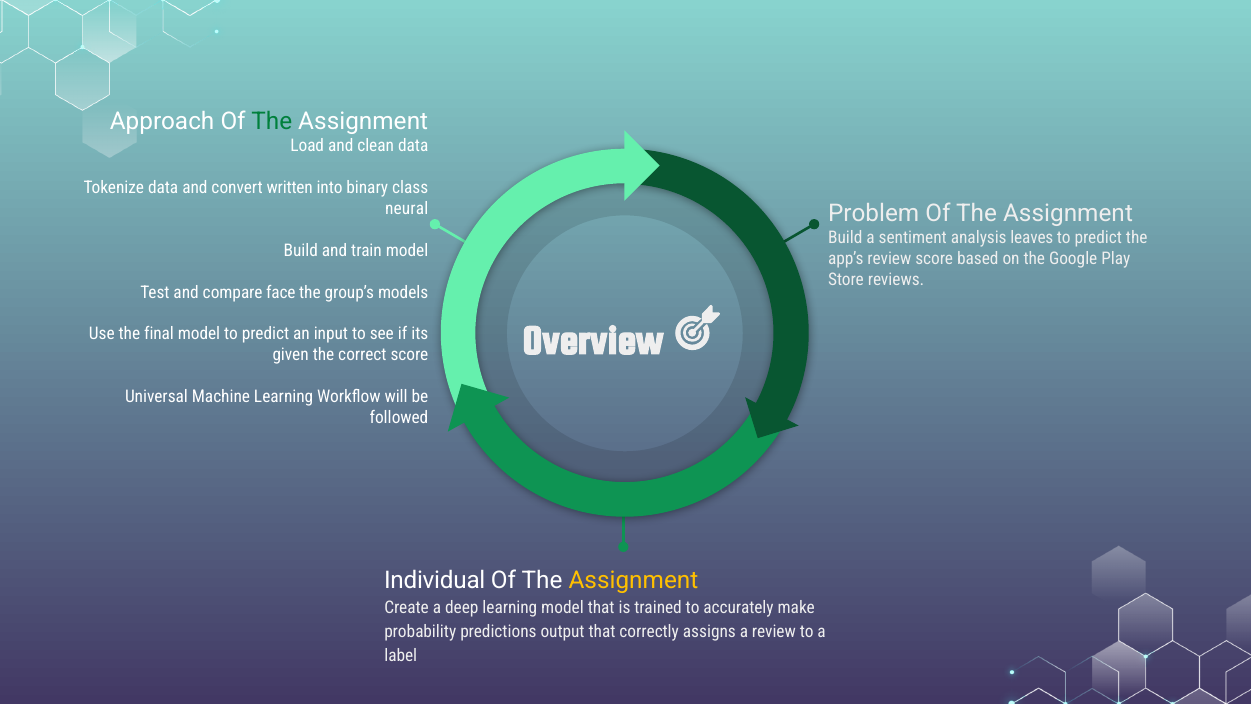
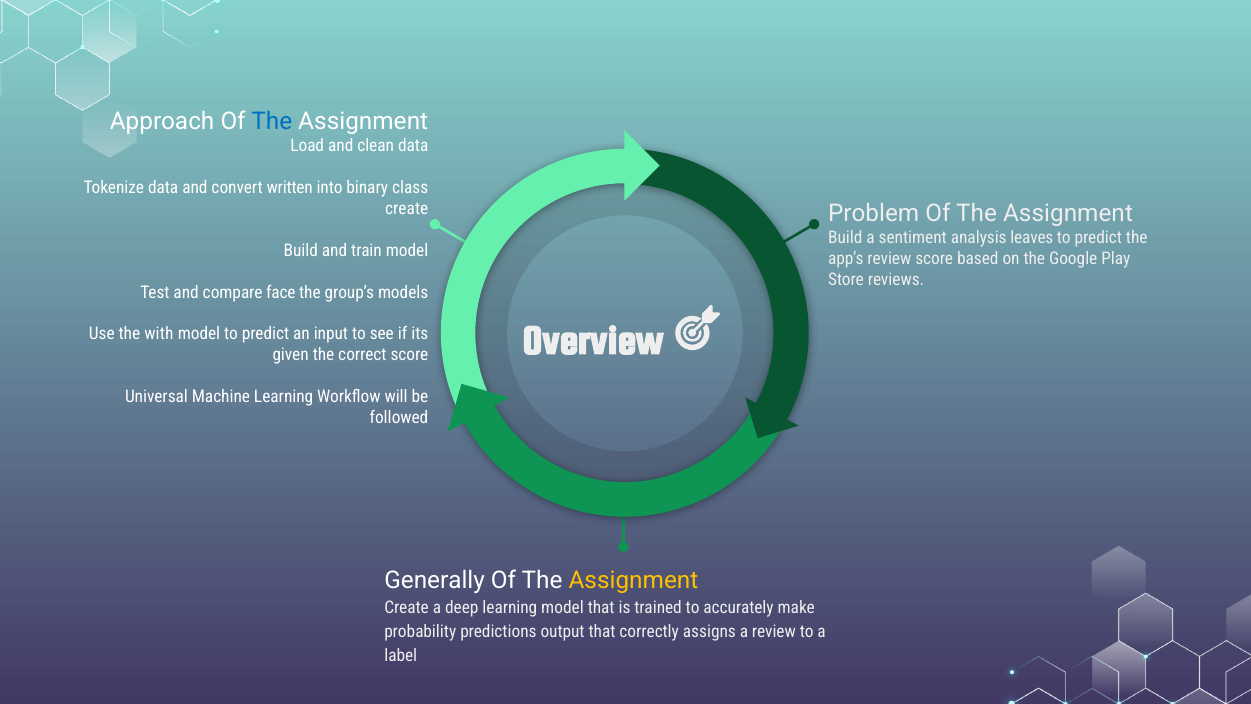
The at (272, 121) colour: green -> blue
neural at (407, 209): neural -> create
final: final -> with
Individual: Individual -> Generally
